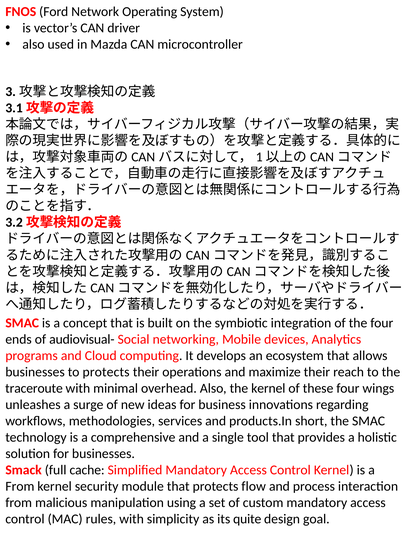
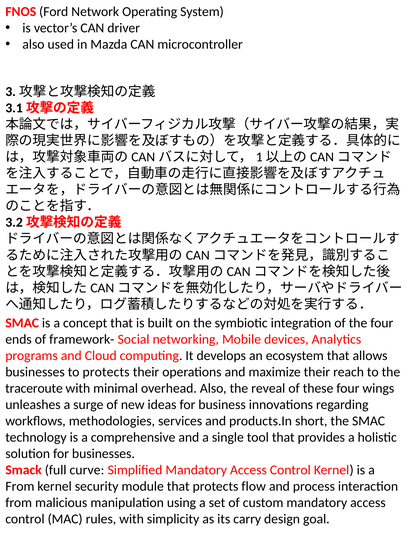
audiovisual-: audiovisual- -> framework-
the kernel: kernel -> reveal
cache: cache -> curve
quite: quite -> carry
